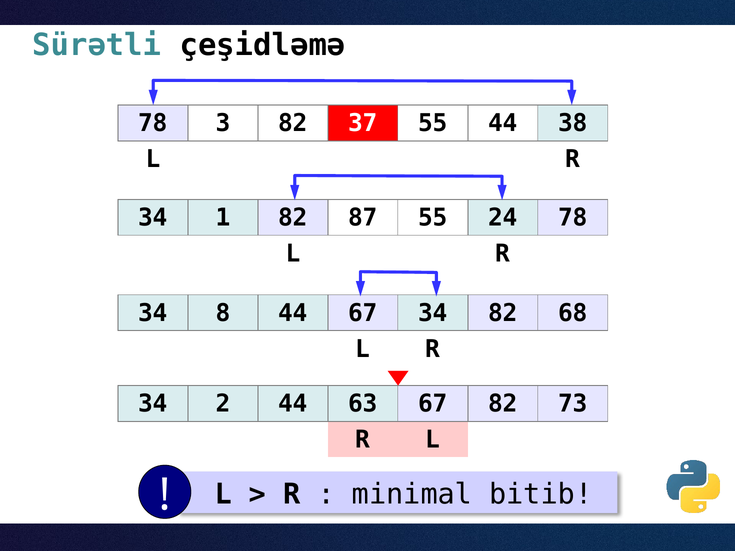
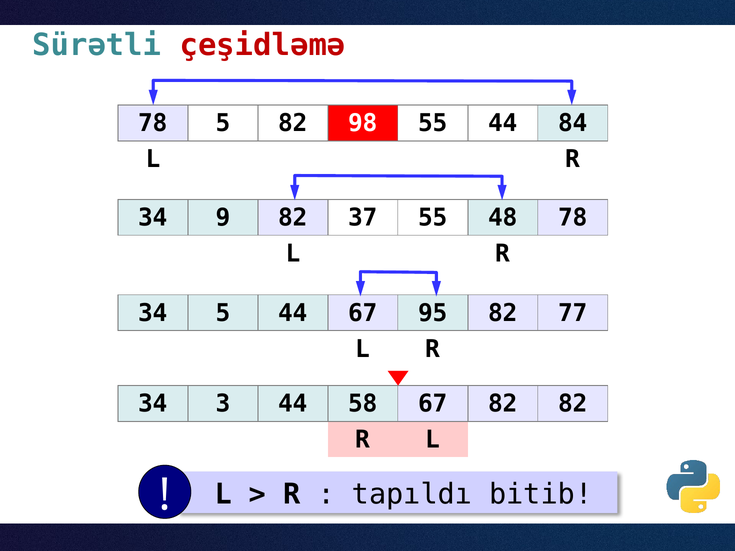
çeşidləmə colour: black -> red
78 3: 3 -> 5
37: 37 -> 98
38: 38 -> 84
1: 1 -> 9
87: 87 -> 37
24: 24 -> 48
34 8: 8 -> 5
67 34: 34 -> 95
68: 68 -> 77
2: 2 -> 3
63: 63 -> 58
82 73: 73 -> 82
minimal: minimal -> tapıldı
